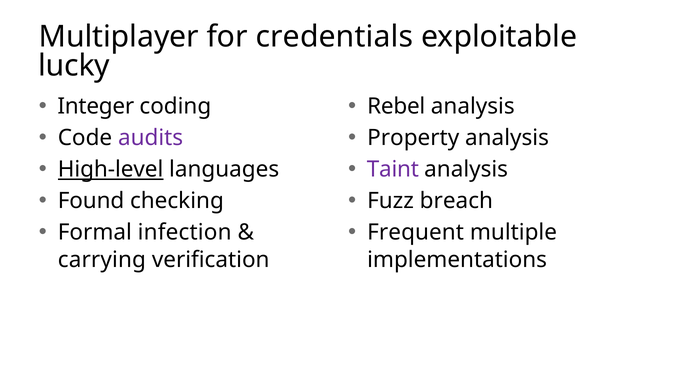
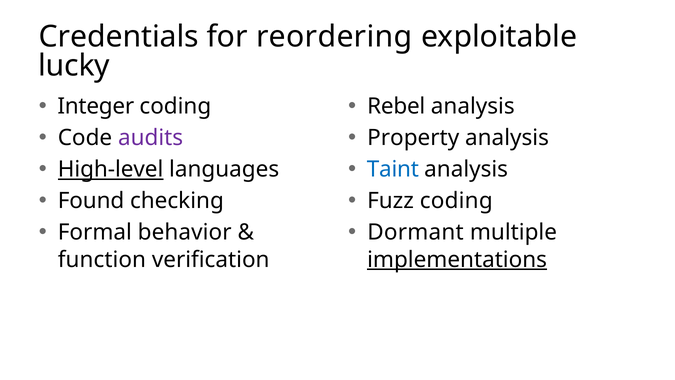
Multiplayer: Multiplayer -> Credentials
credentials: credentials -> reordering
Taint colour: purple -> blue
Fuzz breach: breach -> coding
infection: infection -> behavior
Frequent: Frequent -> Dormant
carrying: carrying -> function
implementations underline: none -> present
